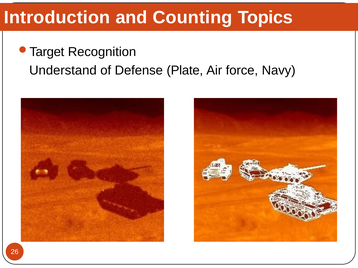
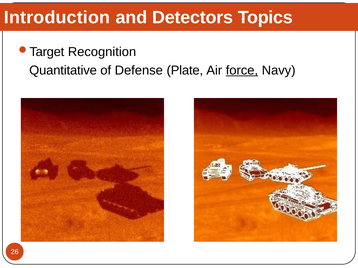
Counting: Counting -> Detectors
Understand: Understand -> Quantitative
force underline: none -> present
